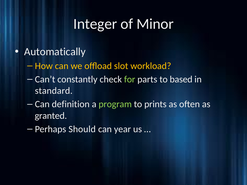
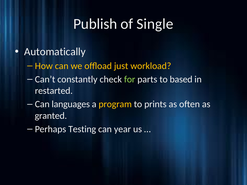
Integer: Integer -> Publish
Minor: Minor -> Single
slot: slot -> just
standard: standard -> restarted
definition: definition -> languages
program colour: light green -> yellow
Should: Should -> Testing
